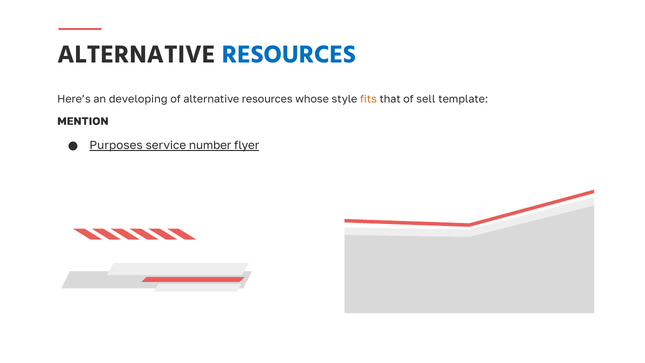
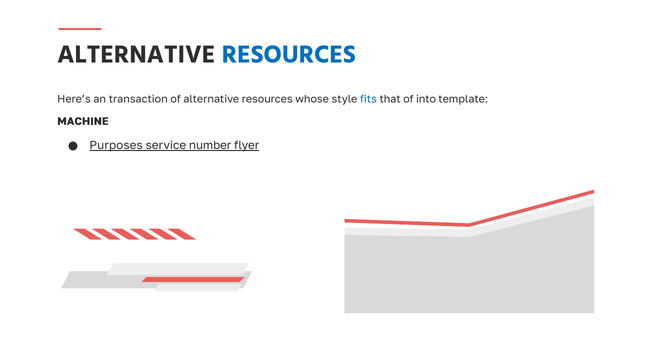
developing: developing -> transaction
fits colour: orange -> blue
sell: sell -> into
MENTION: MENTION -> MACHINE
